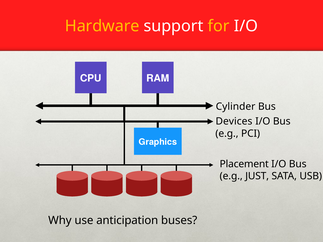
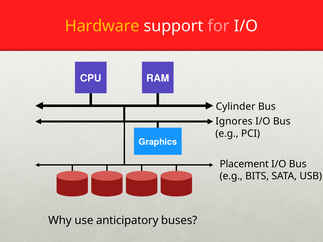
for colour: yellow -> pink
Devices: Devices -> Ignores
JUST: JUST -> BITS
anticipation: anticipation -> anticipatory
